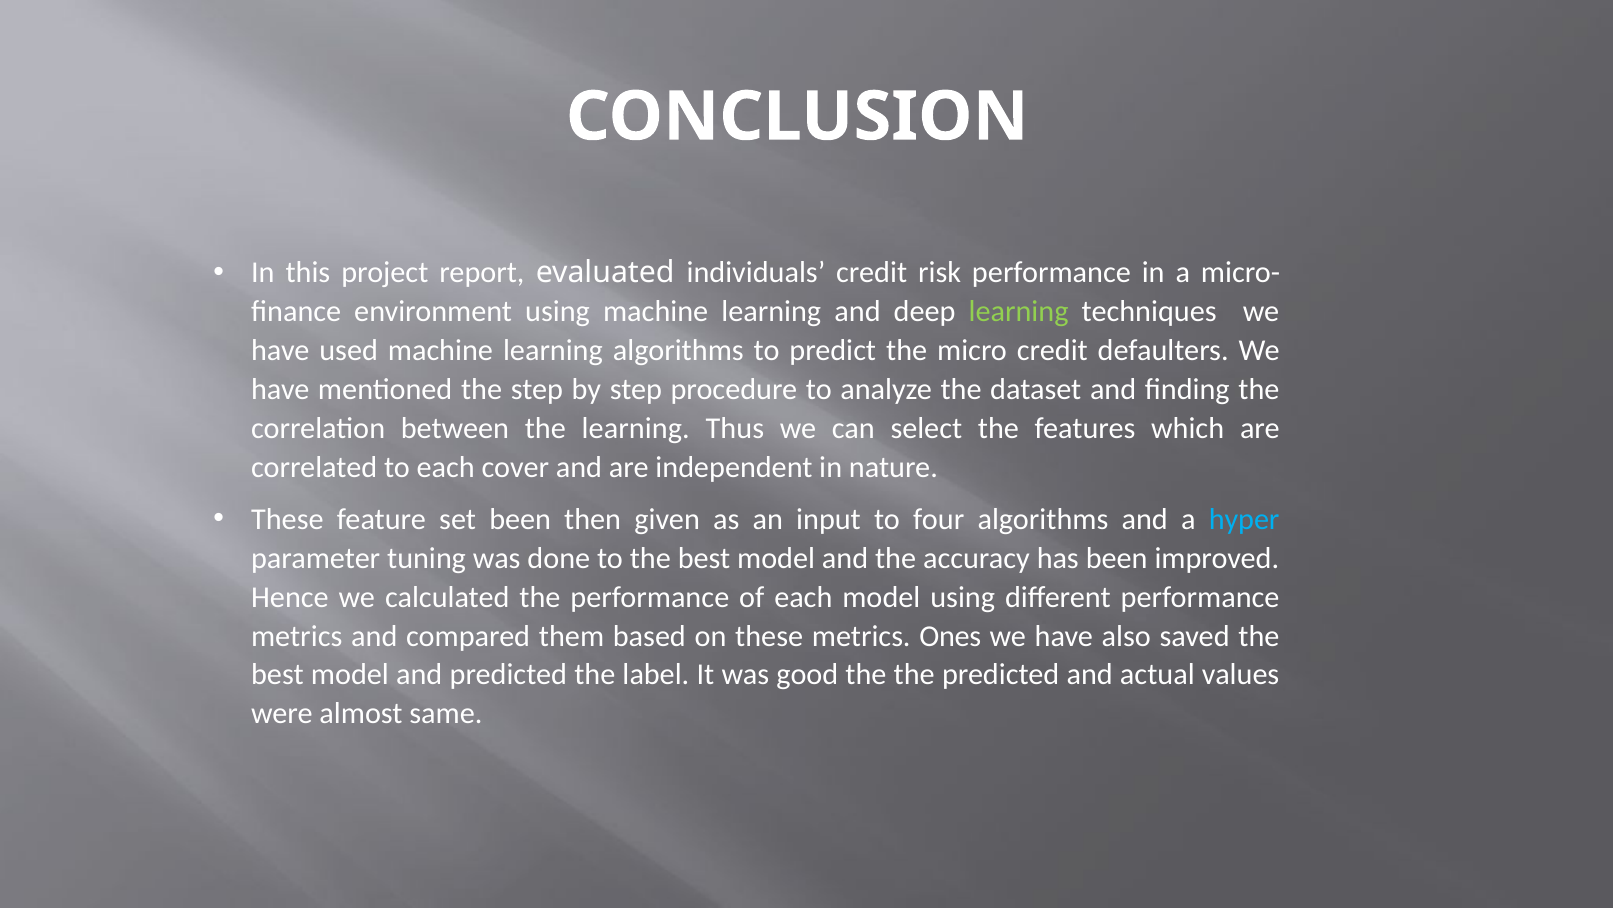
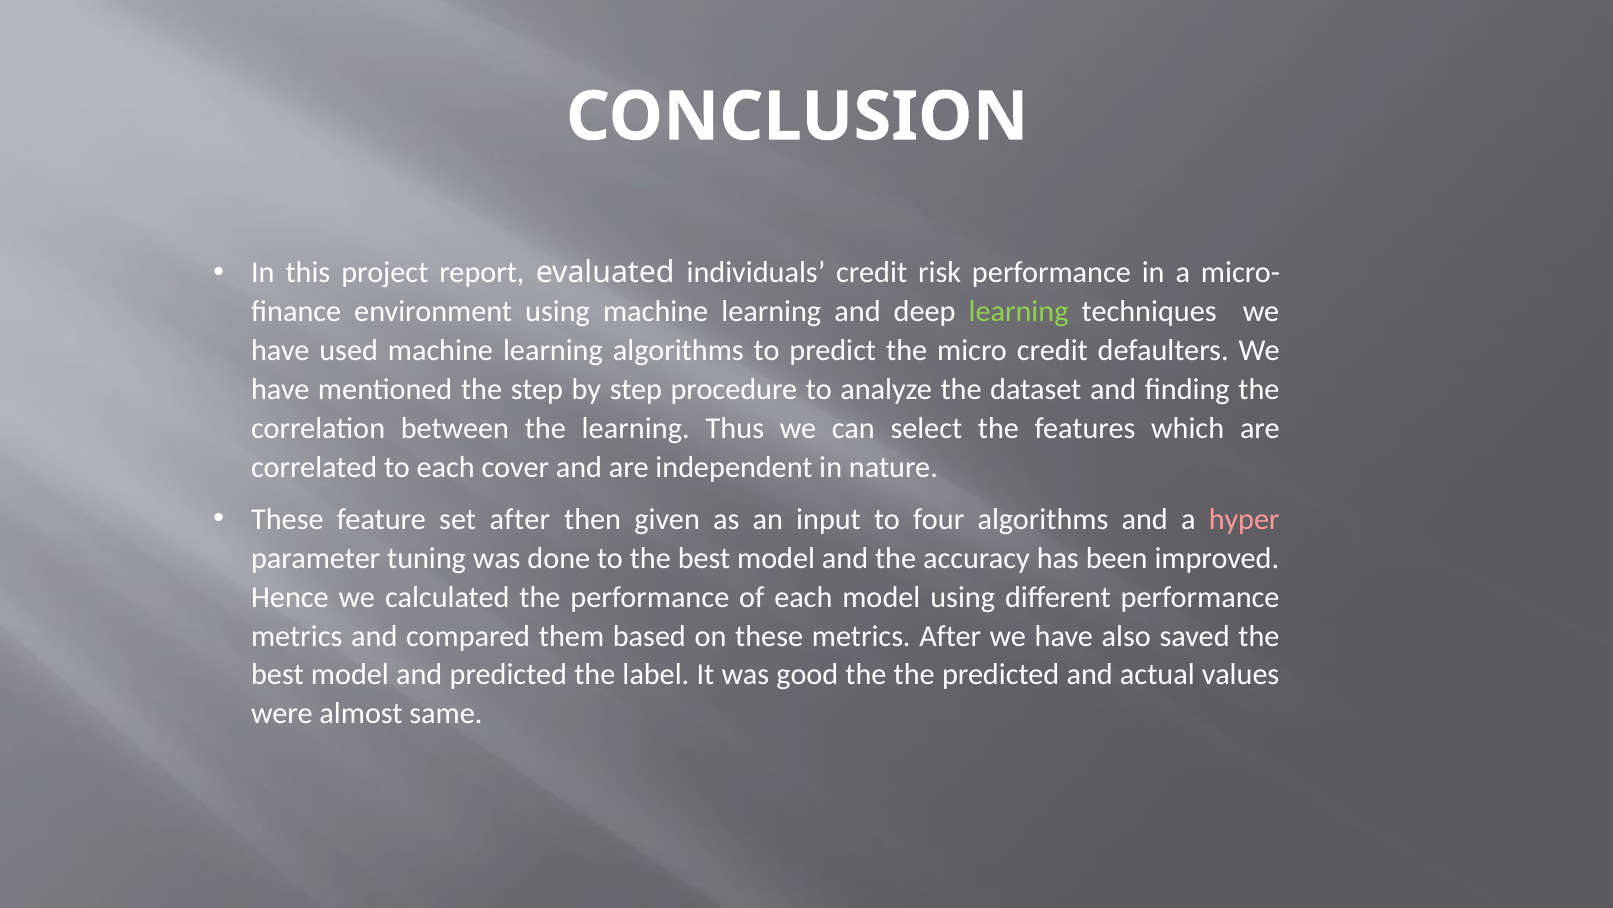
set been: been -> after
hyper colour: light blue -> pink
metrics Ones: Ones -> After
